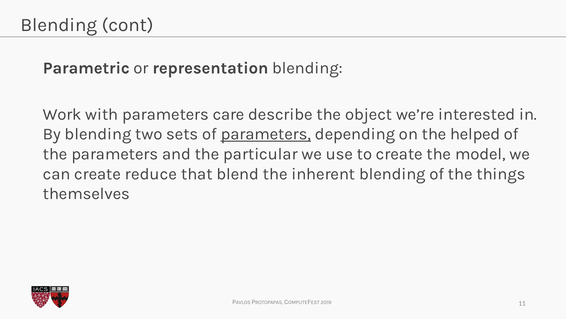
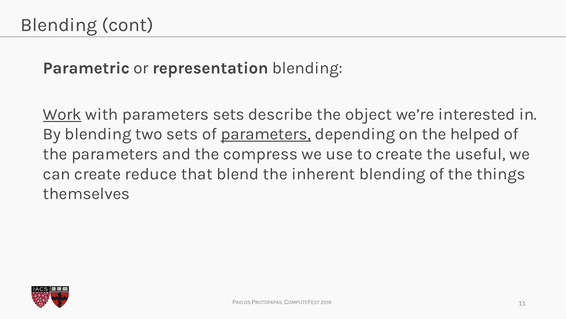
Work underline: none -> present
parameters care: care -> sets
particular: particular -> compress
model: model -> useful
